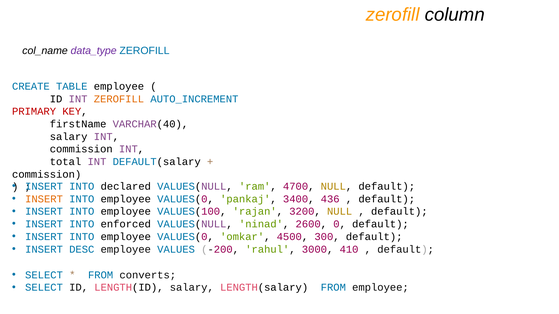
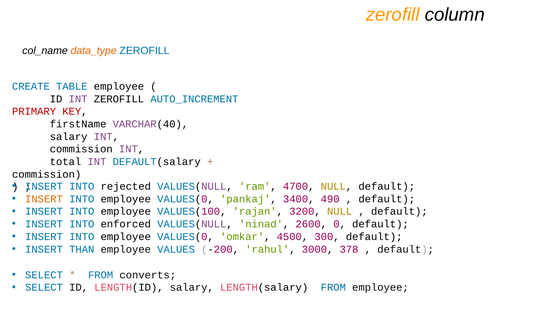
data_type colour: purple -> orange
ZEROFILL at (119, 99) colour: orange -> black
declared: declared -> rejected
436: 436 -> 490
DESC: DESC -> THAN
410: 410 -> 378
